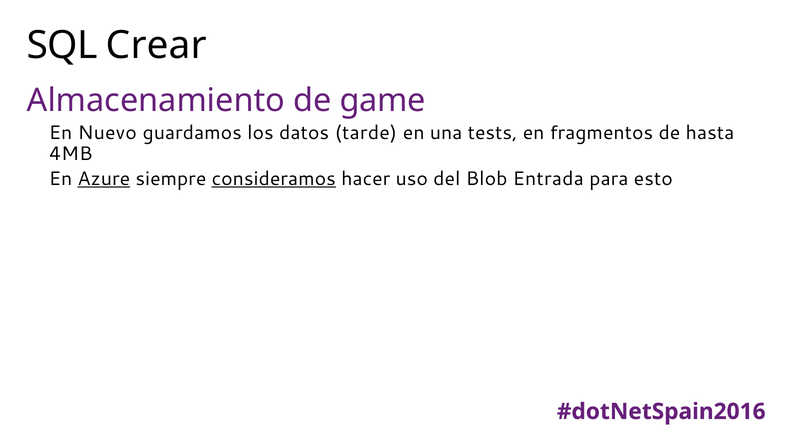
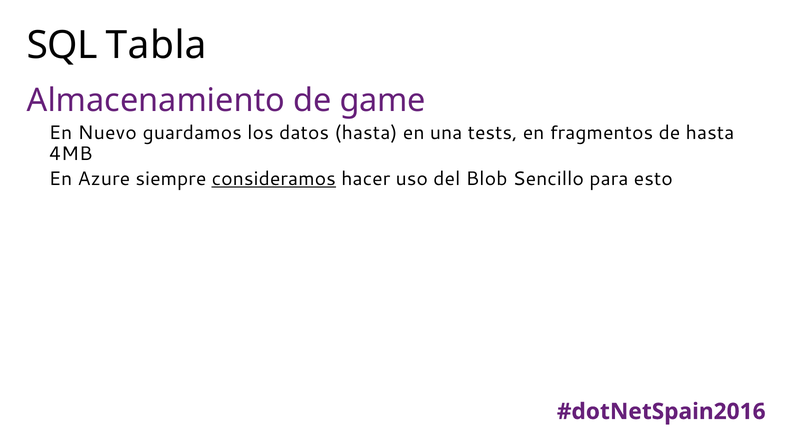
Crear: Crear -> Tabla
datos tarde: tarde -> hasta
Azure underline: present -> none
Entrada: Entrada -> Sencillo
